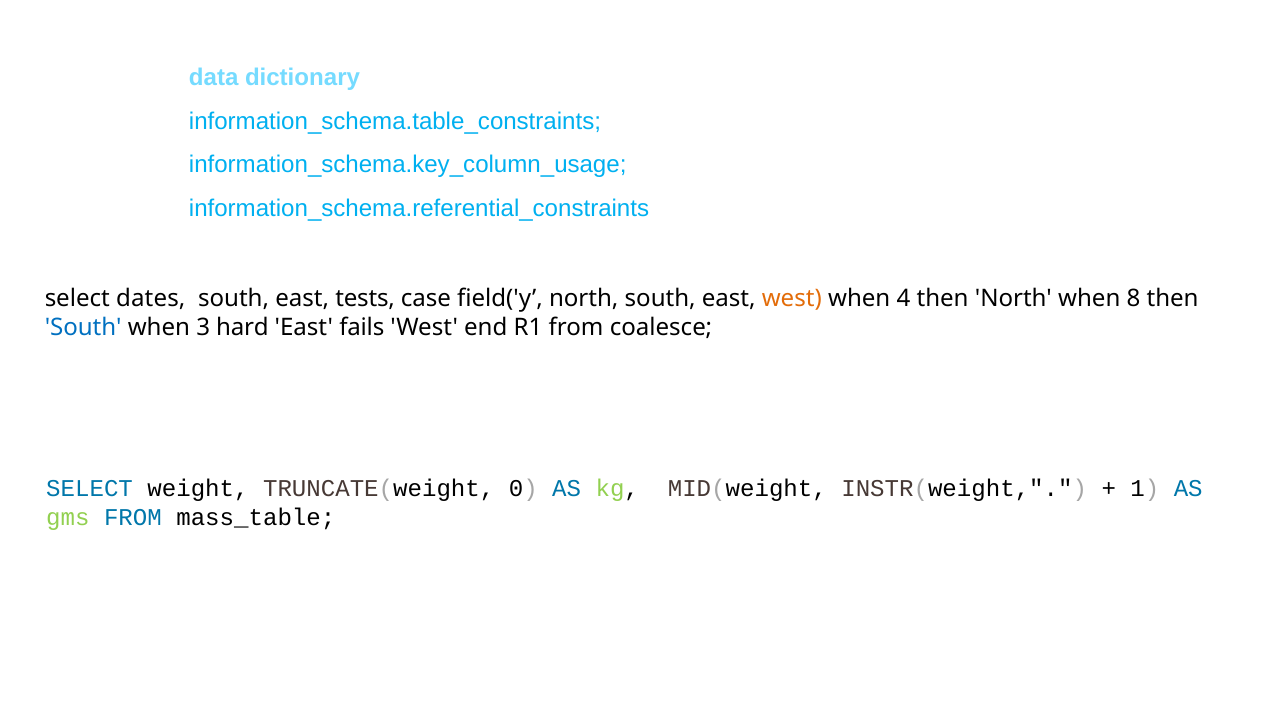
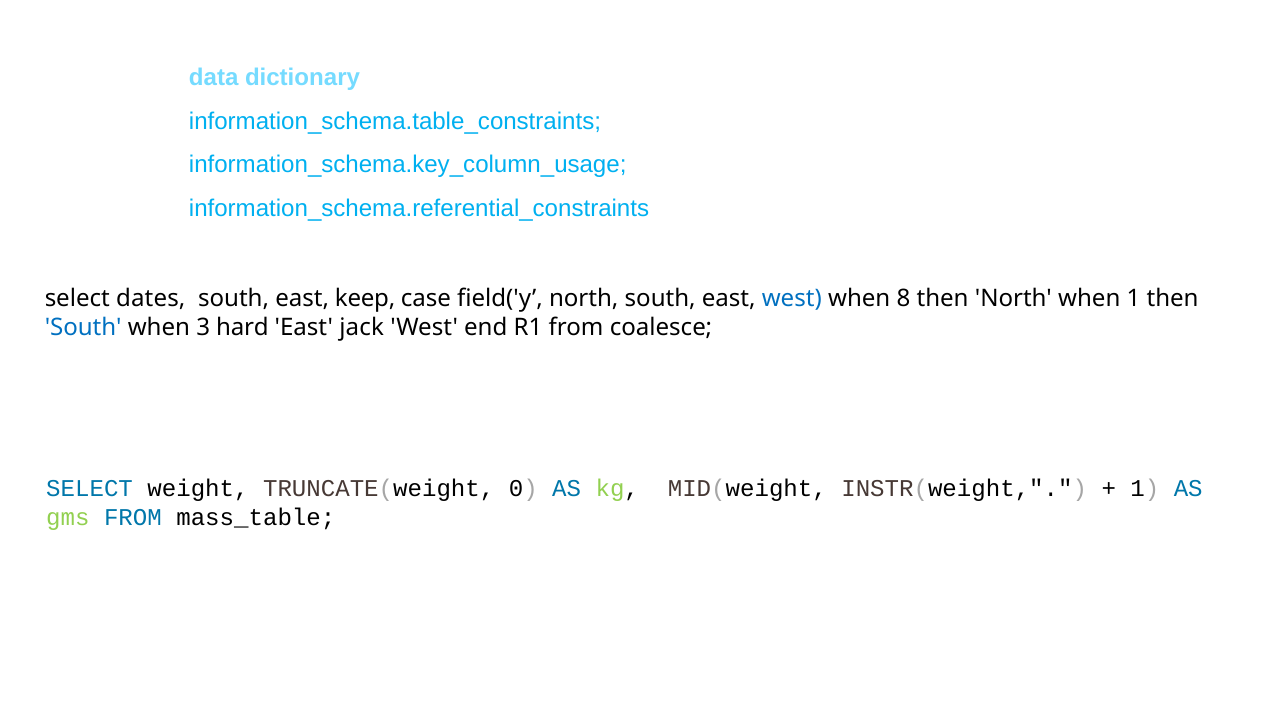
tests: tests -> keep
west at (792, 299) colour: orange -> blue
4: 4 -> 8
when 8: 8 -> 1
fails: fails -> jack
